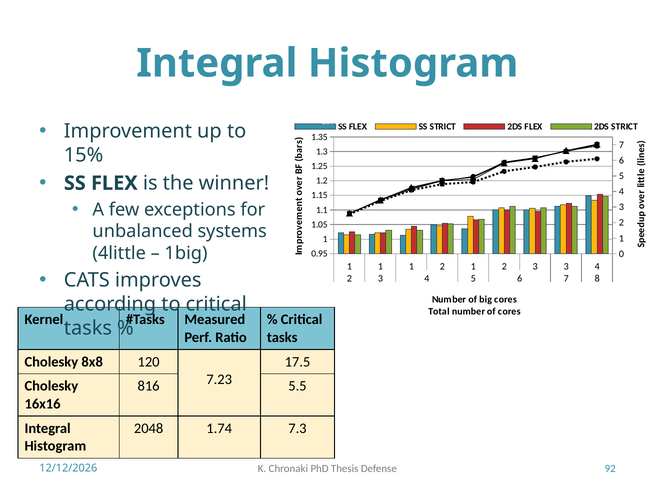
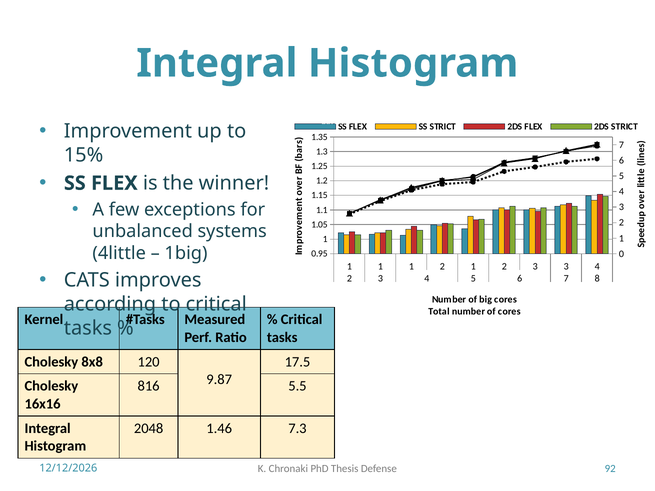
7.23: 7.23 -> 9.87
1.74: 1.74 -> 1.46
